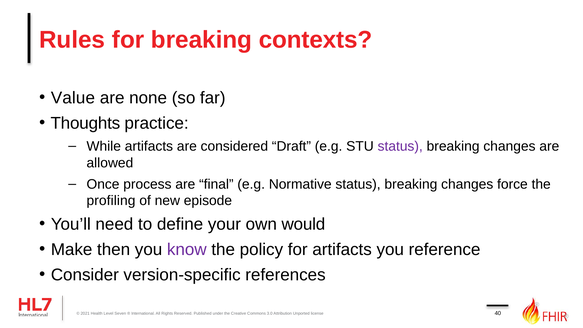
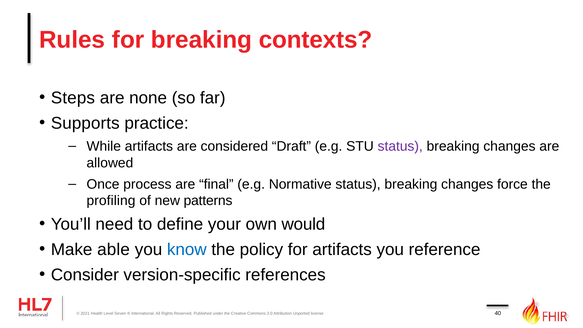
Value: Value -> Steps
Thoughts: Thoughts -> Supports
episode: episode -> patterns
then: then -> able
know colour: purple -> blue
